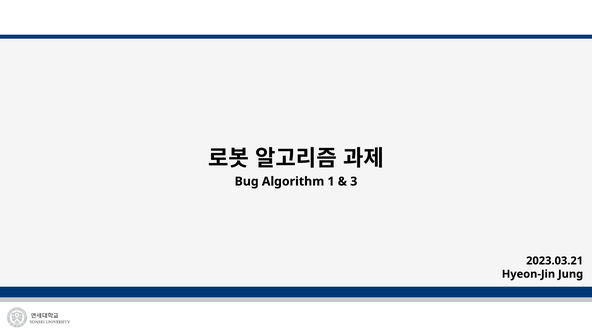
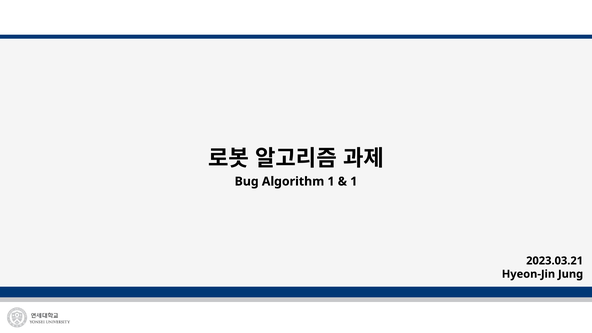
3 at (354, 181): 3 -> 1
